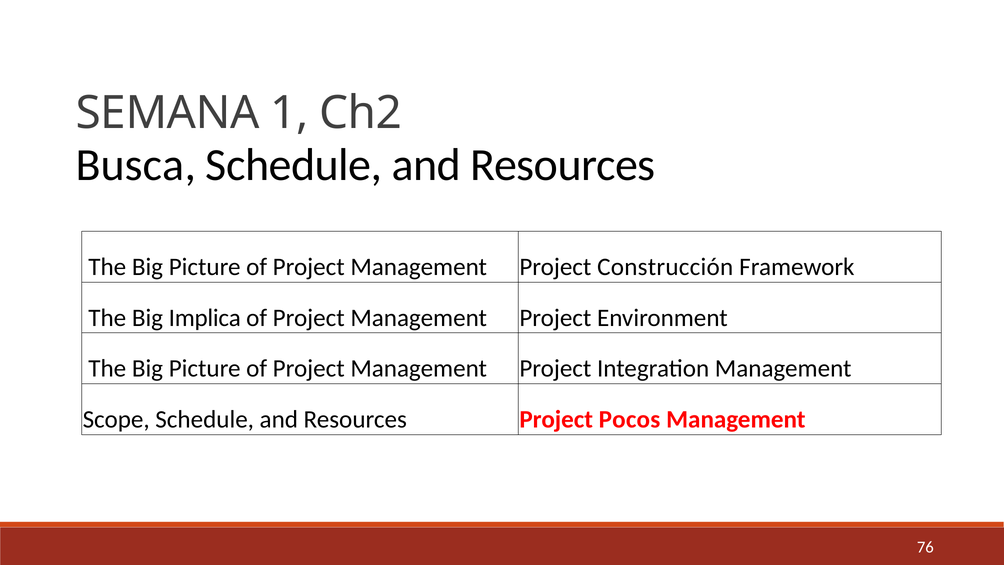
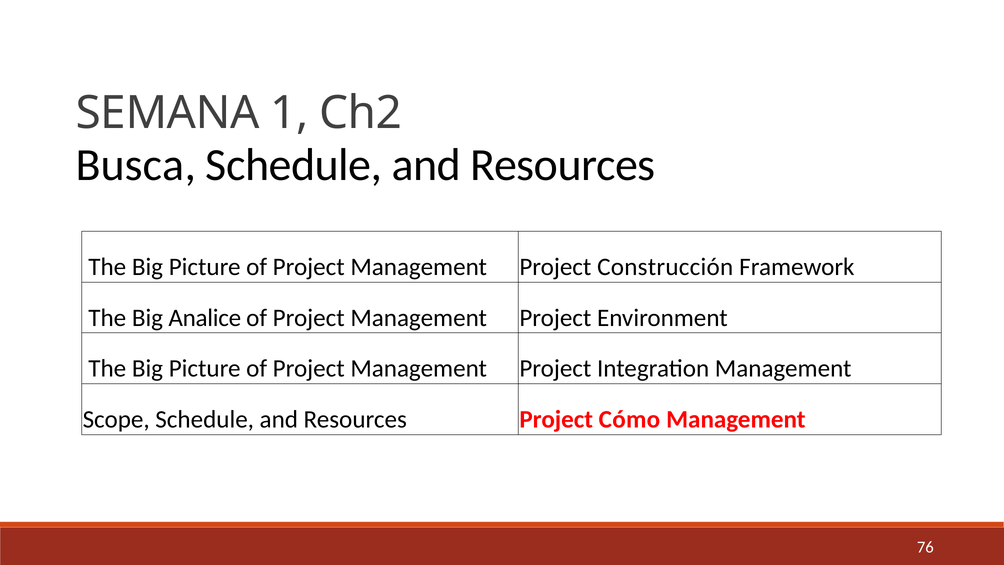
Implica: Implica -> Analice
Pocos: Pocos -> Cómo
